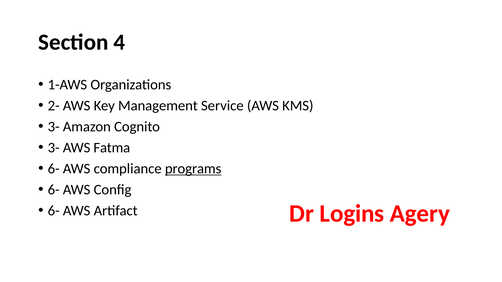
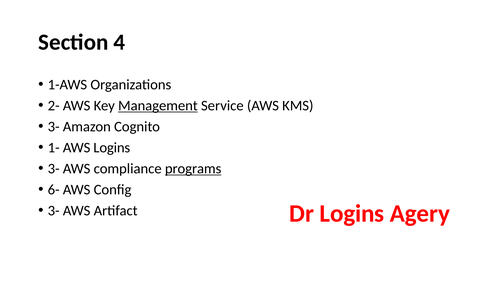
Management underline: none -> present
3- at (54, 148): 3- -> 1-
AWS Fatma: Fatma -> Logins
6- at (54, 169): 6- -> 3-
6- at (54, 211): 6- -> 3-
